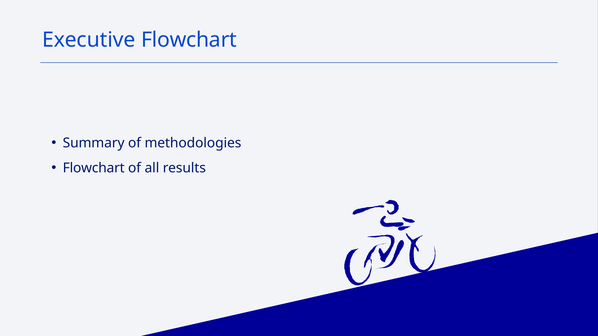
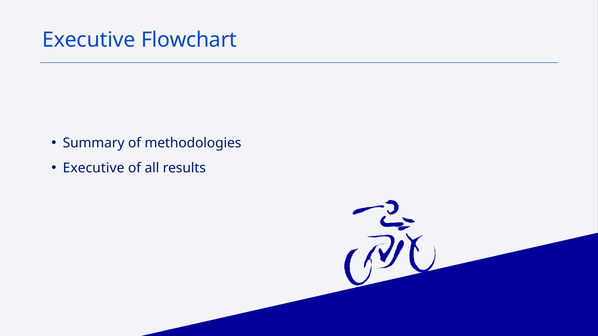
Flowchart at (94, 168): Flowchart -> Executive
